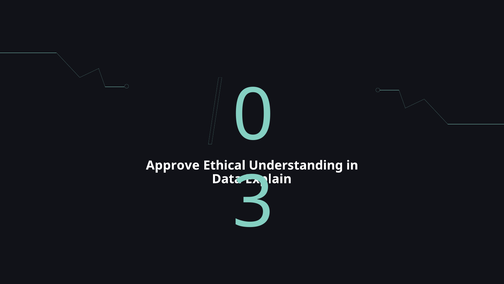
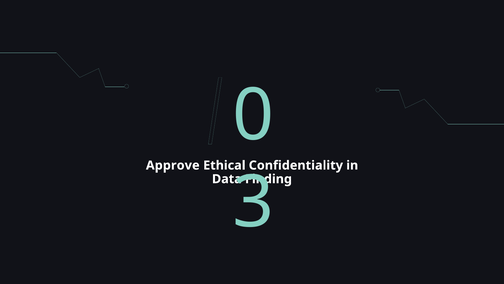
Understanding: Understanding -> Confidentiality
Explain: Explain -> Finding
